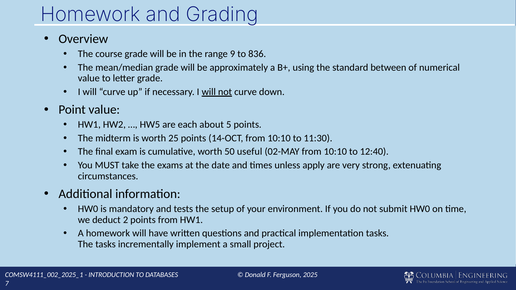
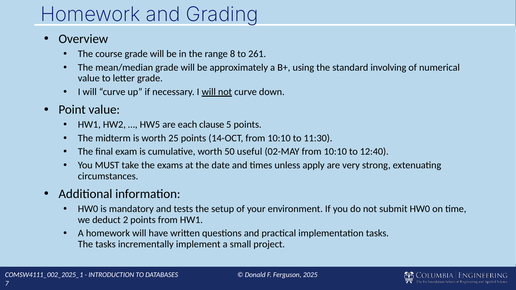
9: 9 -> 8
836: 836 -> 261
between: between -> involving
about: about -> clause
